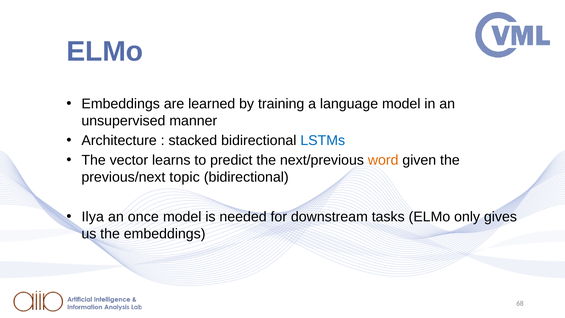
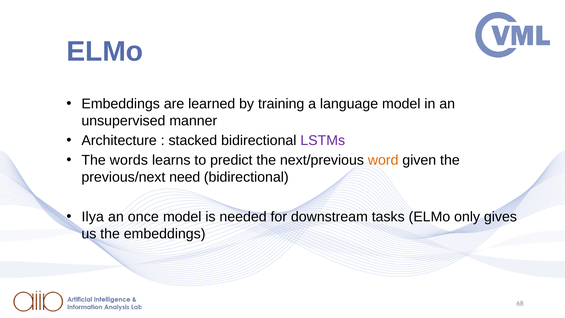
LSTMs colour: blue -> purple
vector: vector -> words
topic: topic -> need
